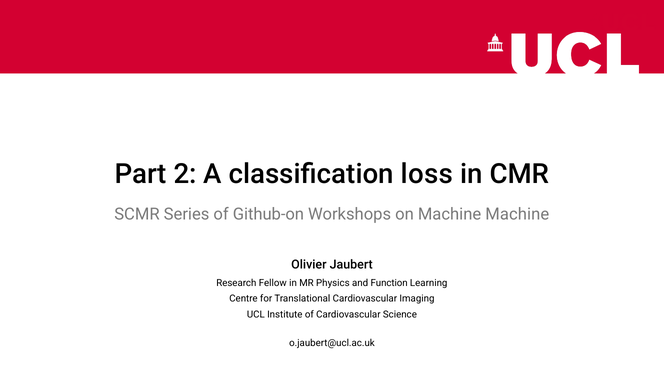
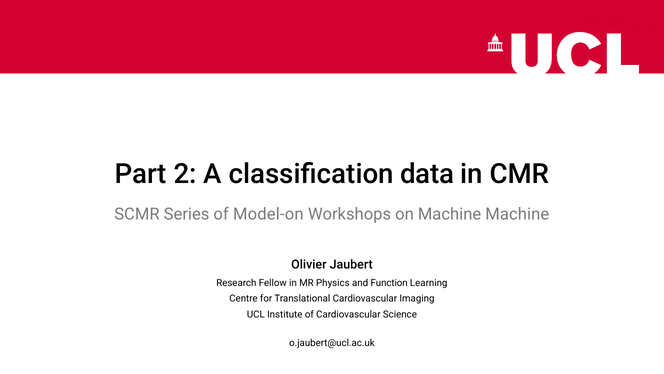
loss: loss -> data
Github-on: Github-on -> Model-on
